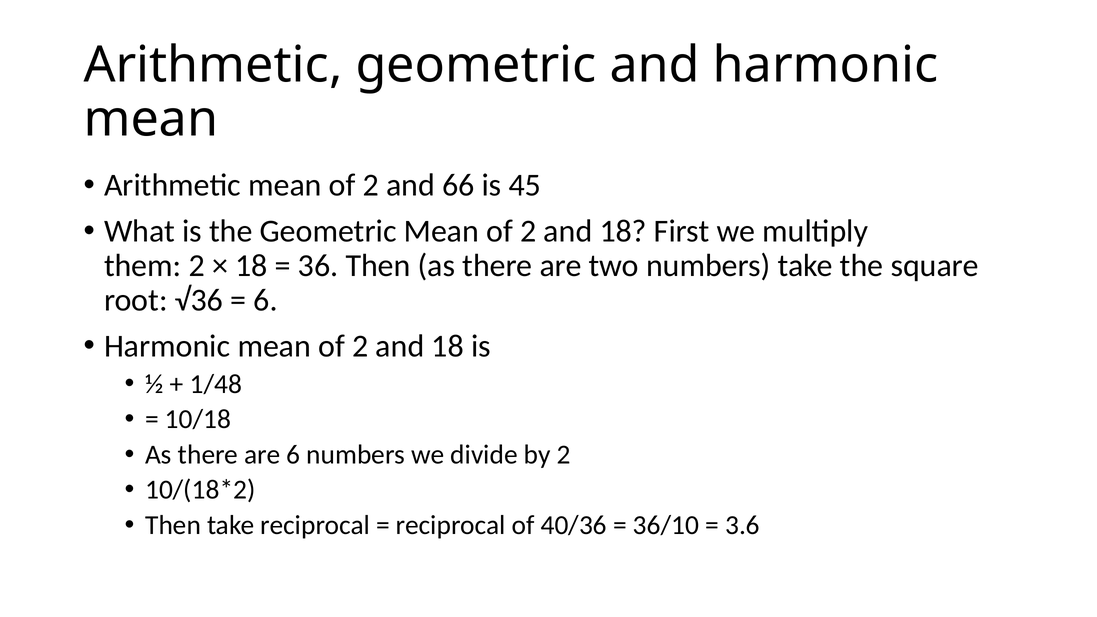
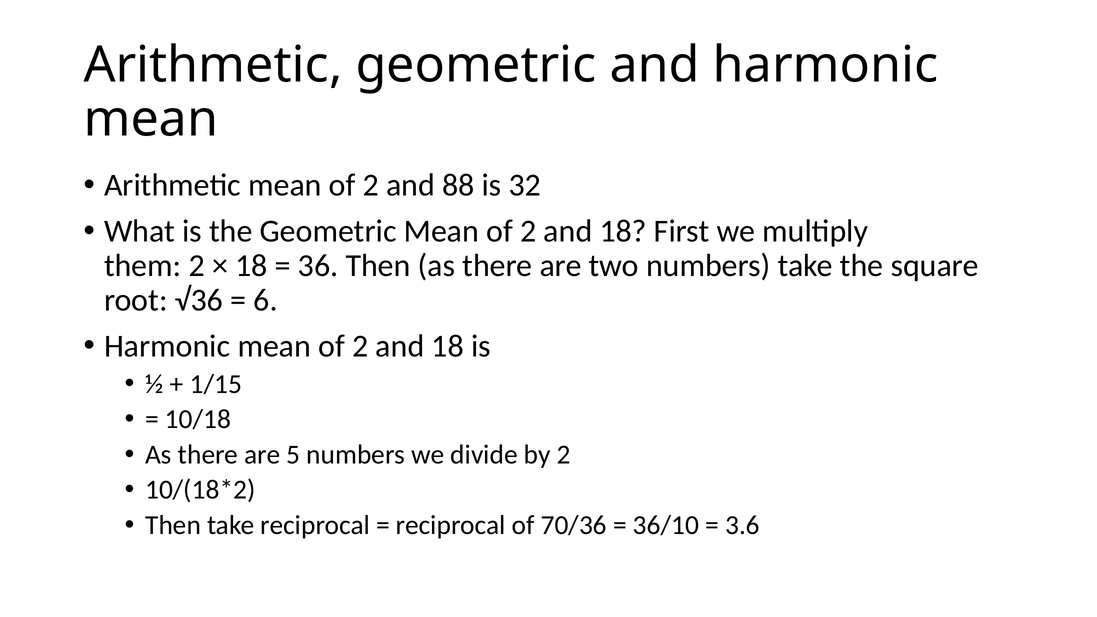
66: 66 -> 88
45: 45 -> 32
1/48: 1/48 -> 1/15
are 6: 6 -> 5
40/36: 40/36 -> 70/36
